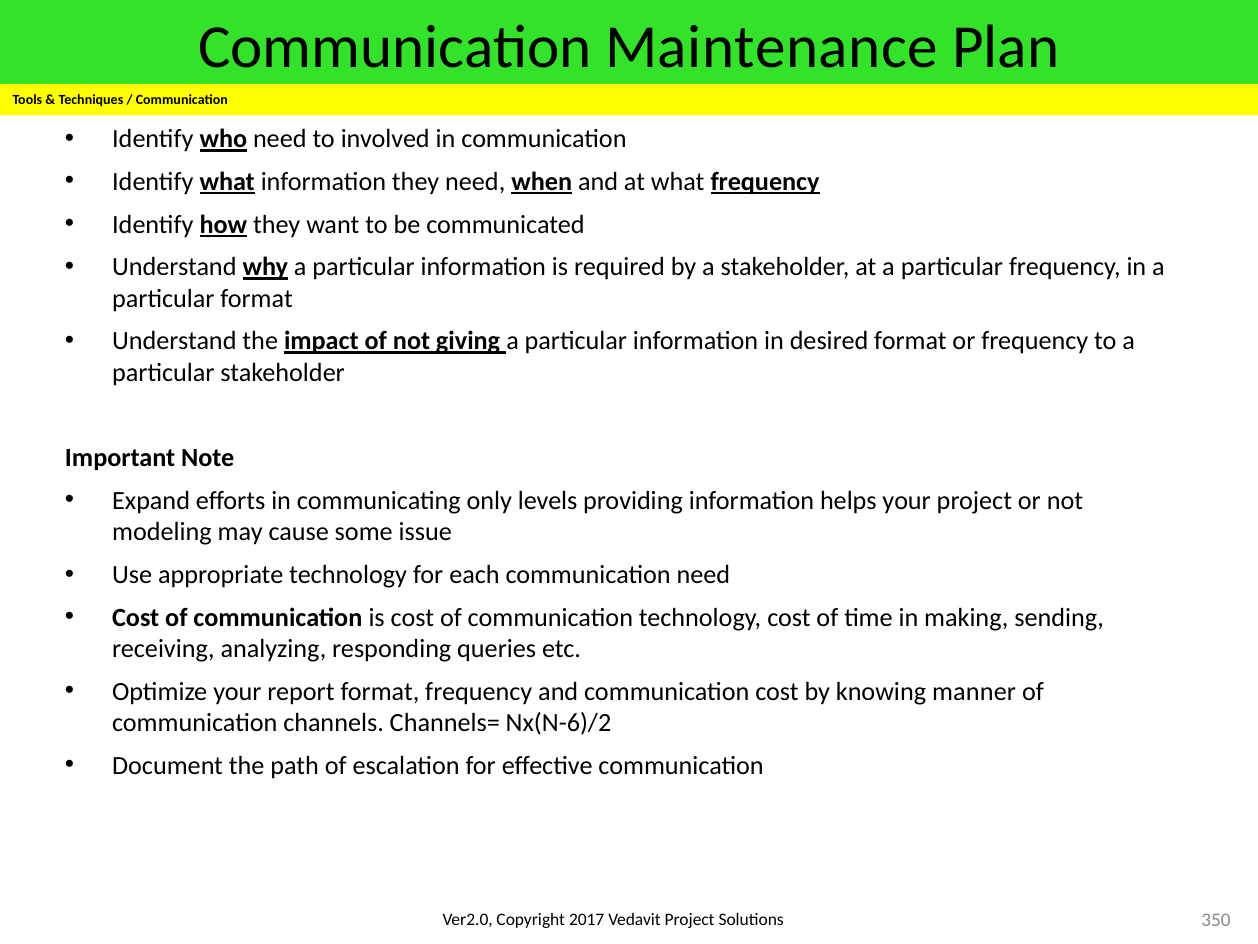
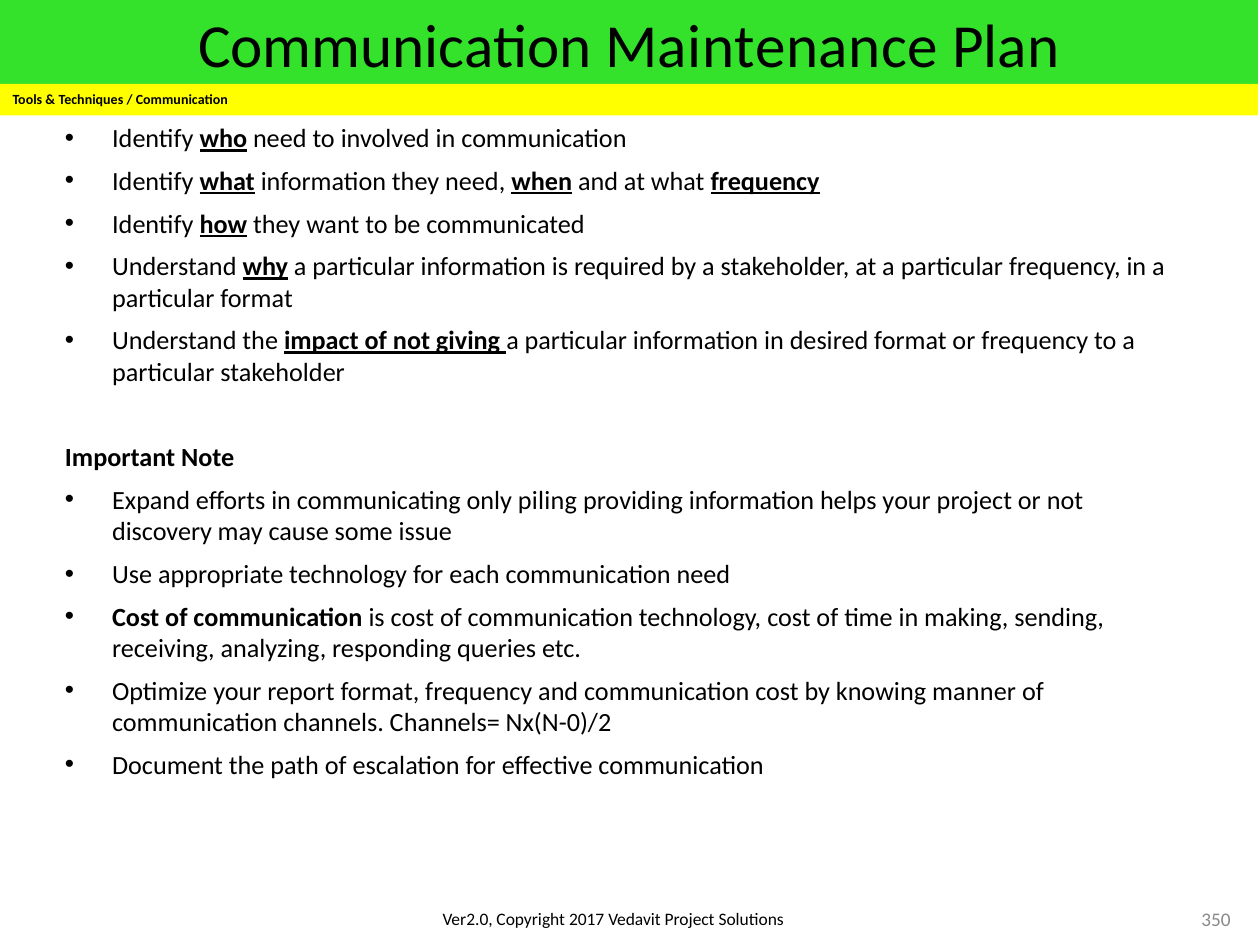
levels: levels -> piling
modeling: modeling -> discovery
Nx(N-6)/2: Nx(N-6)/2 -> Nx(N-0)/2
